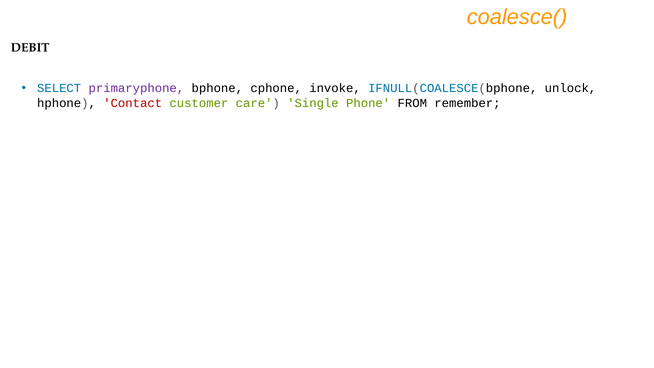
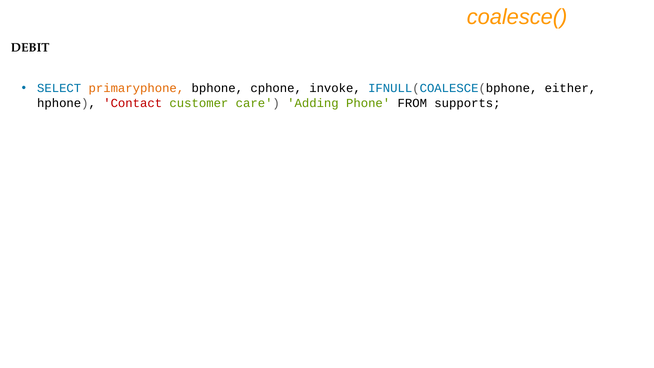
primaryphone colour: purple -> orange
unlock: unlock -> either
Single: Single -> Adding
remember: remember -> supports
